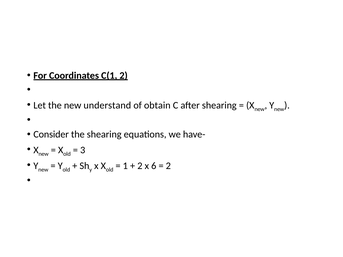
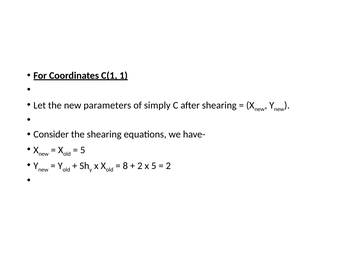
C(1 2: 2 -> 1
understand: understand -> parameters
obtain: obtain -> simply
3 at (83, 150): 3 -> 5
1: 1 -> 8
x 6: 6 -> 5
